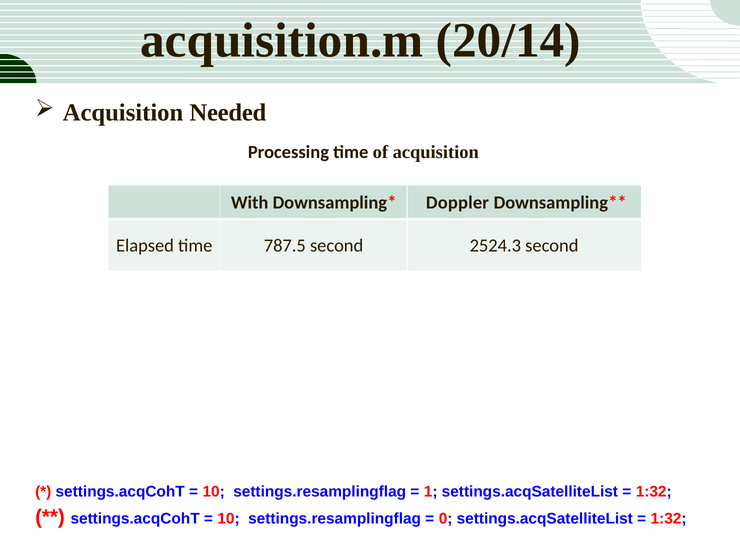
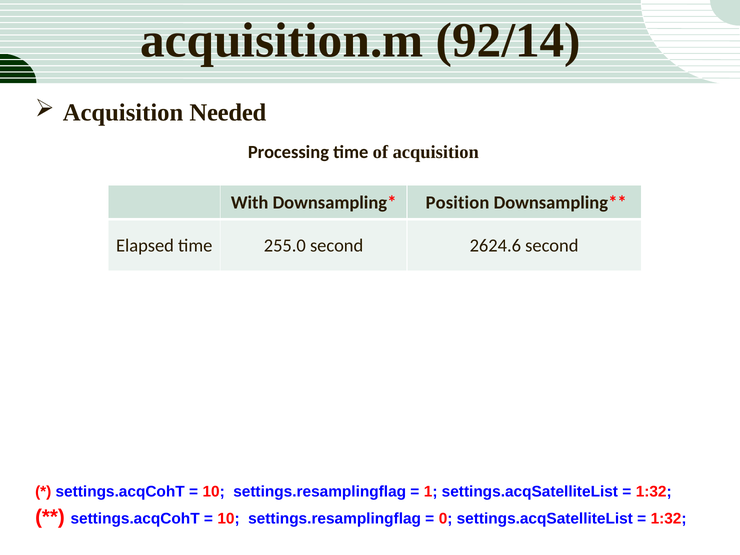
20/14: 20/14 -> 92/14
Doppler: Doppler -> Position
787.5: 787.5 -> 255.0
2524.3: 2524.3 -> 2624.6
